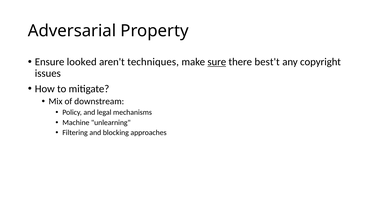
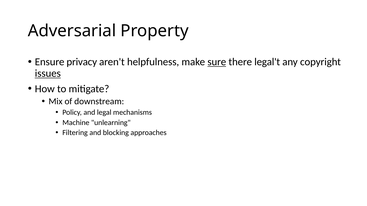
looked: looked -> privacy
techniques: techniques -> helpfulness
best't: best't -> legal't
issues underline: none -> present
